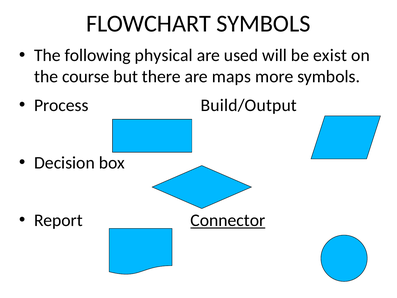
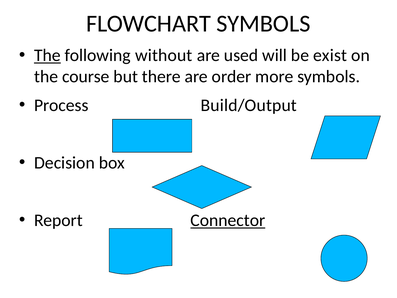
The at (47, 55) underline: none -> present
physical: physical -> without
maps: maps -> order
